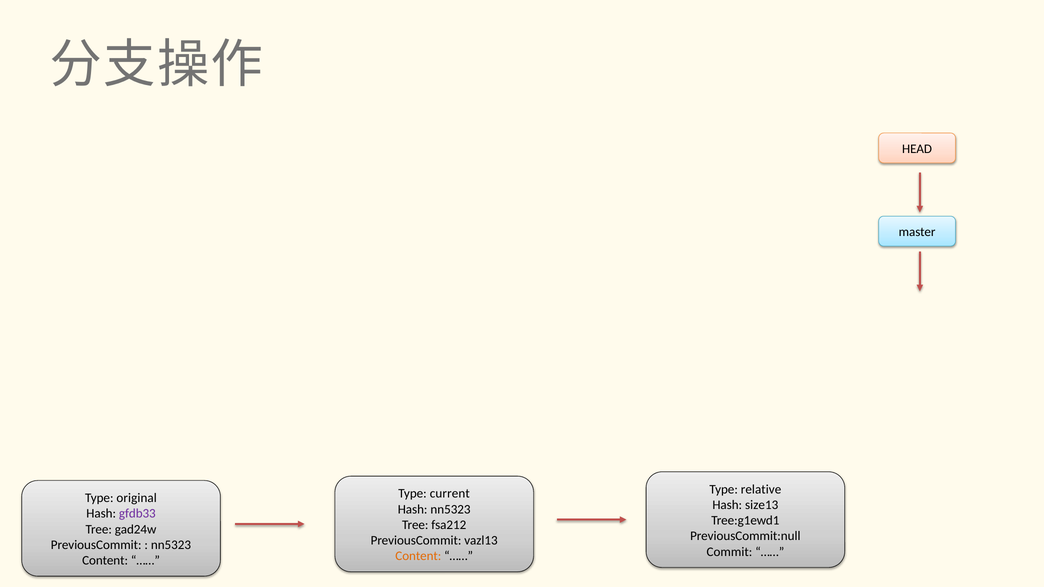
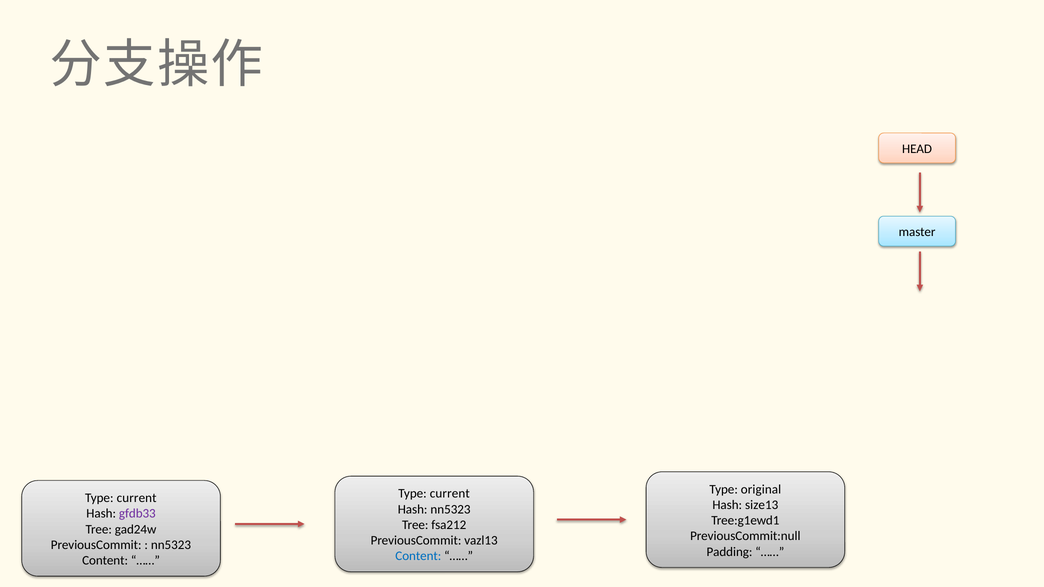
relative: relative -> original
original at (137, 498): original -> current
Commit: Commit -> Padding
Content at (418, 556) colour: orange -> blue
